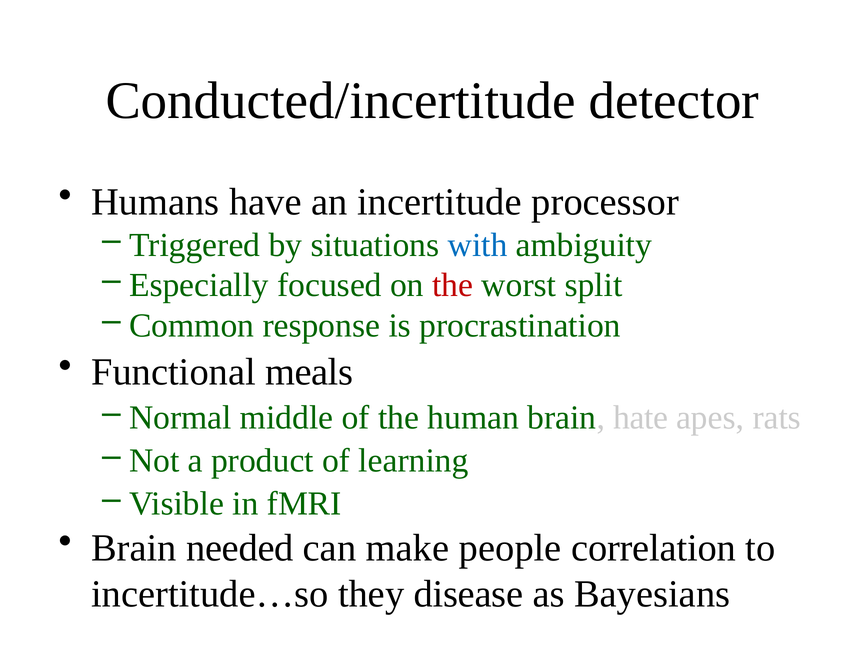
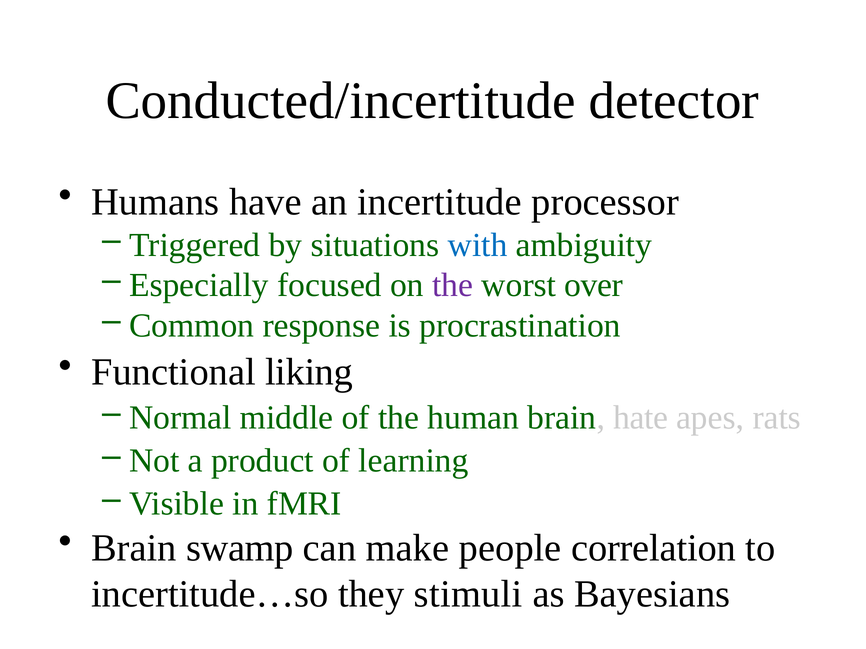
the at (453, 286) colour: red -> purple
split: split -> over
meals: meals -> liking
needed: needed -> swamp
disease: disease -> stimuli
